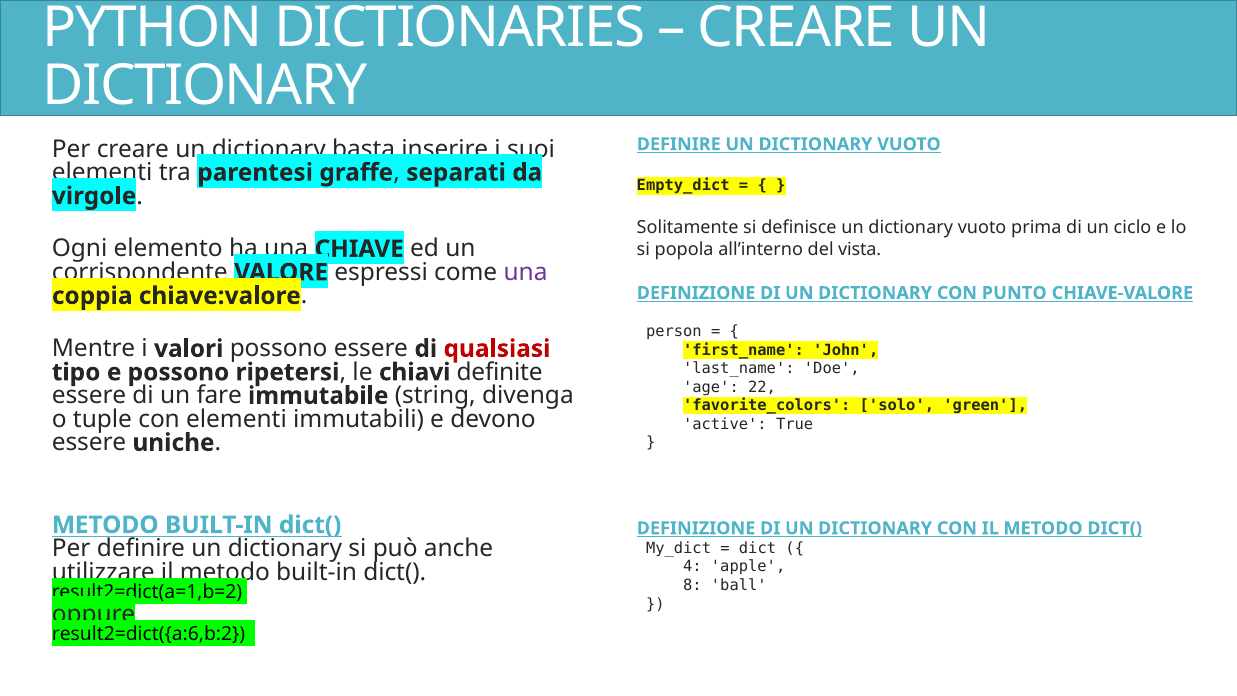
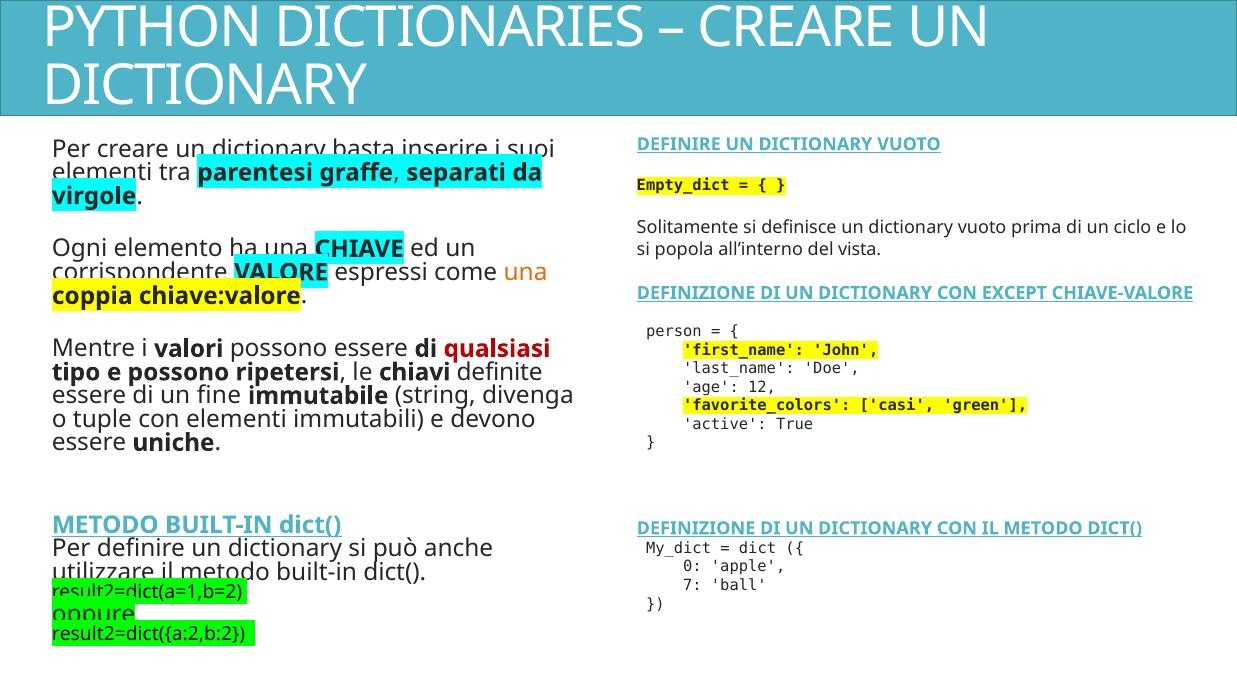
una at (526, 272) colour: purple -> orange
PUNTO: PUNTO -> EXCEPT
22: 22 -> 12
fare: fare -> fine
solo: solo -> casi
4: 4 -> 0
8: 8 -> 7
result2=dict({a:6,b:2: result2=dict({a:6,b:2 -> result2=dict({a:2,b:2
